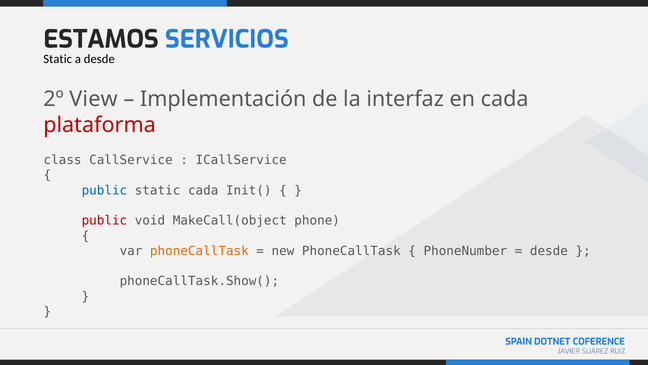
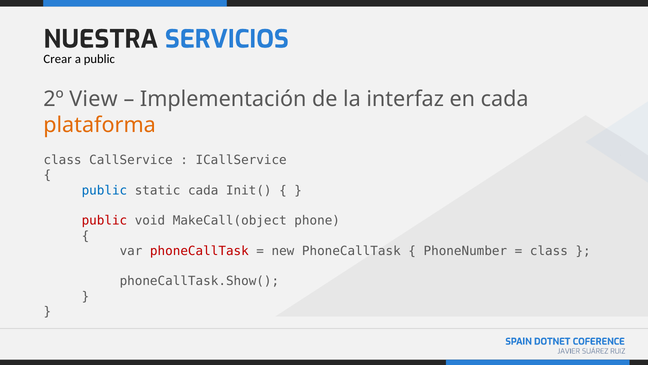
ESTAMOS: ESTAMOS -> NUESTRA
Static at (58, 59): Static -> Crear
a desde: desde -> public
plataforma colour: red -> orange
phoneCallTask at (199, 251) colour: orange -> red
desde at (549, 251): desde -> class
